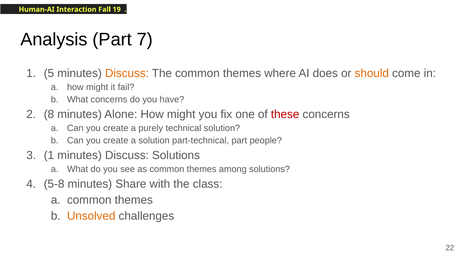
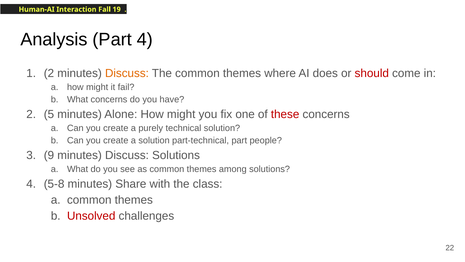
Part 7: 7 -> 4
5 at (49, 73): 5 -> 2
should colour: orange -> red
8: 8 -> 5
1 at (49, 155): 1 -> 9
Unsolved colour: orange -> red
